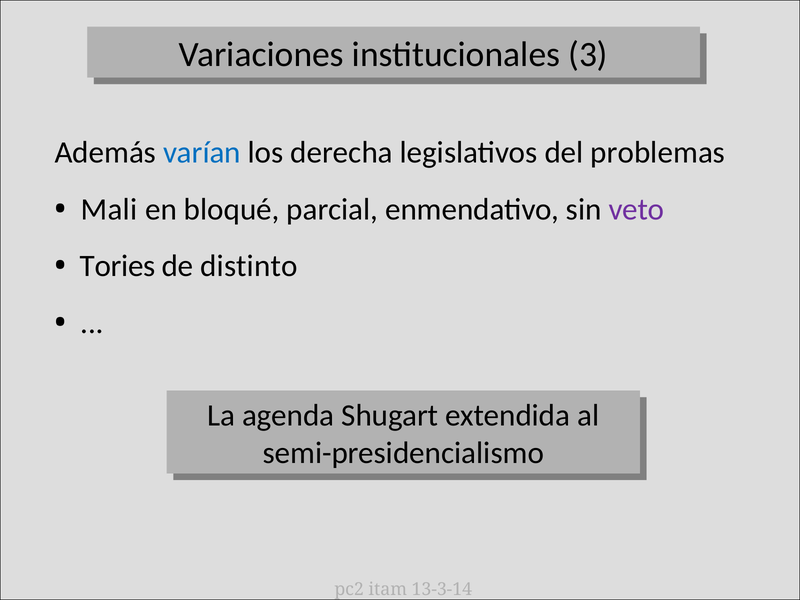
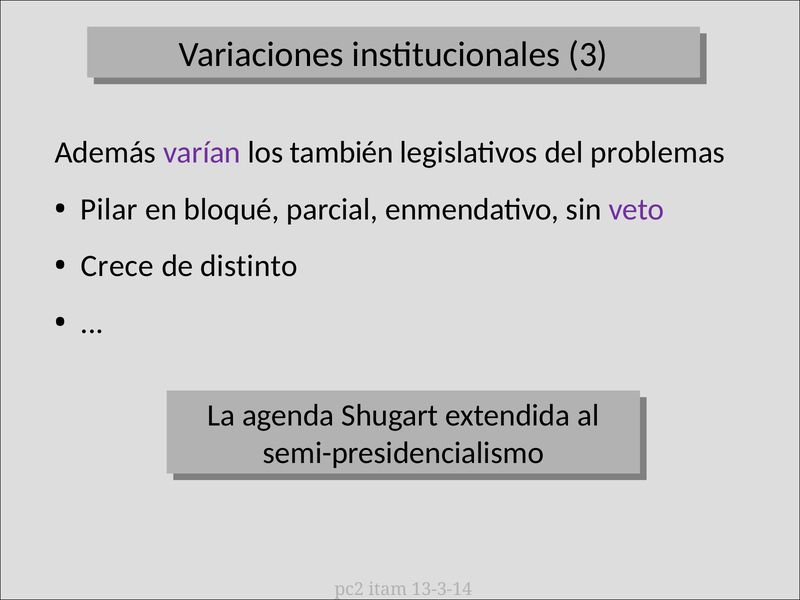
varían colour: blue -> purple
derecha: derecha -> también
Mali: Mali -> Pilar
Tories: Tories -> Crece
